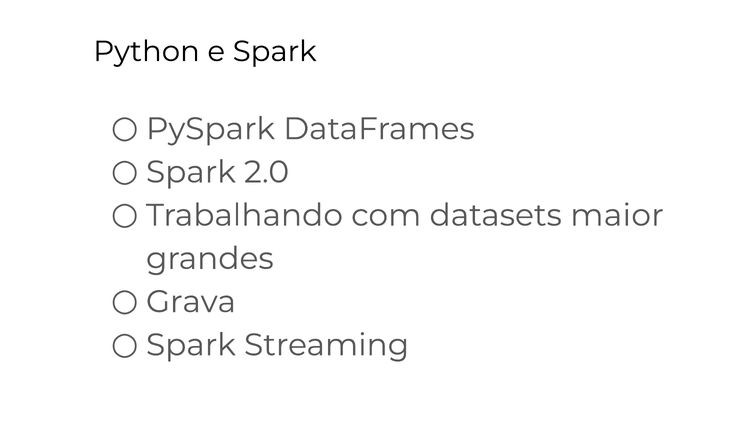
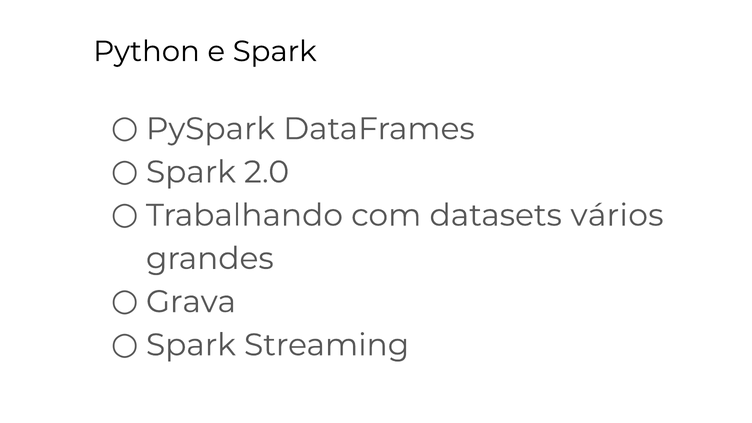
maior: maior -> vários
